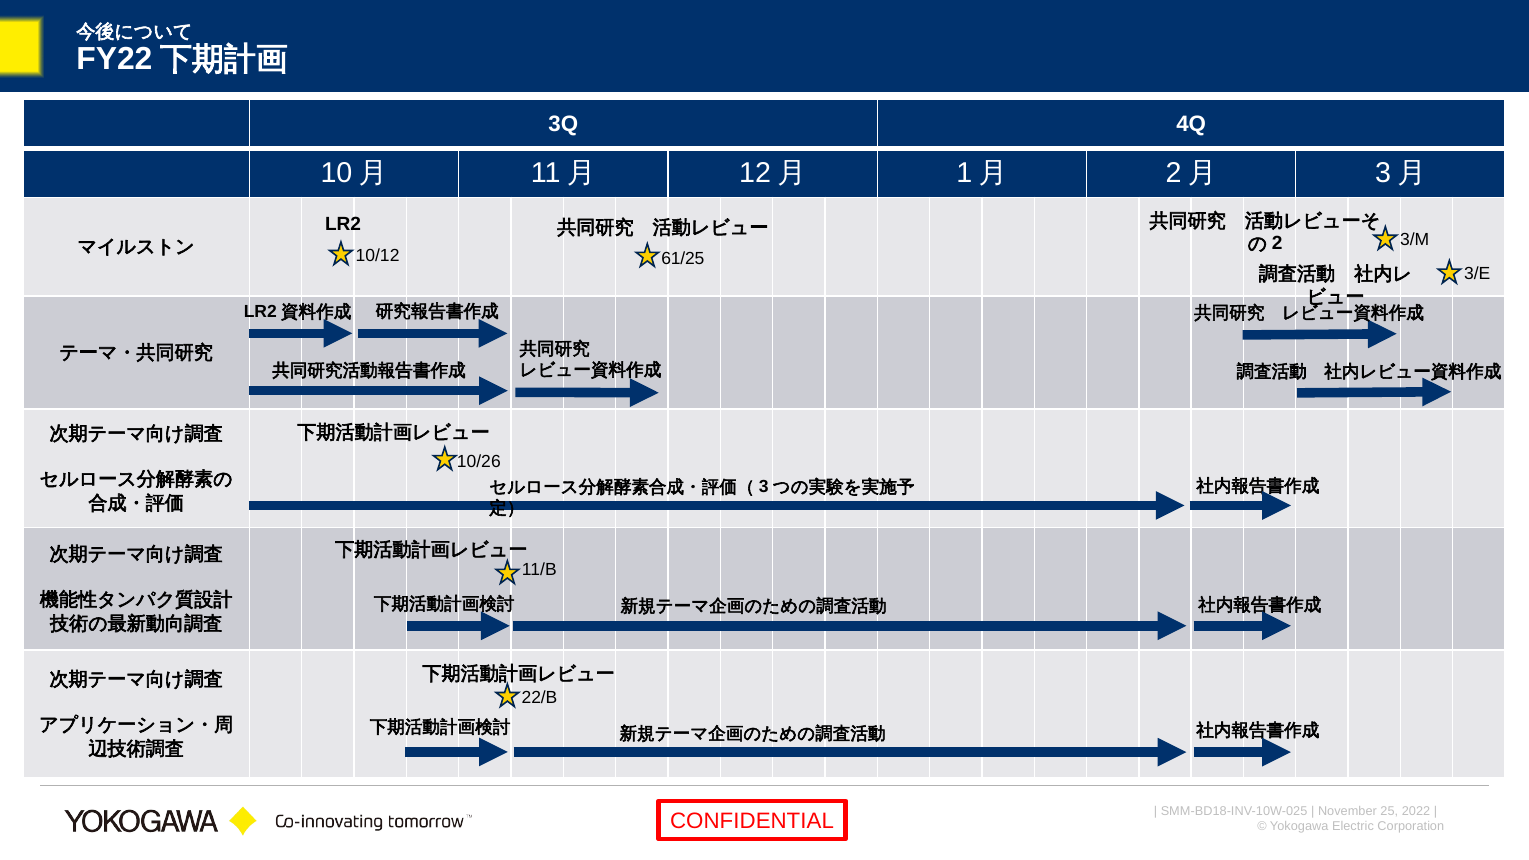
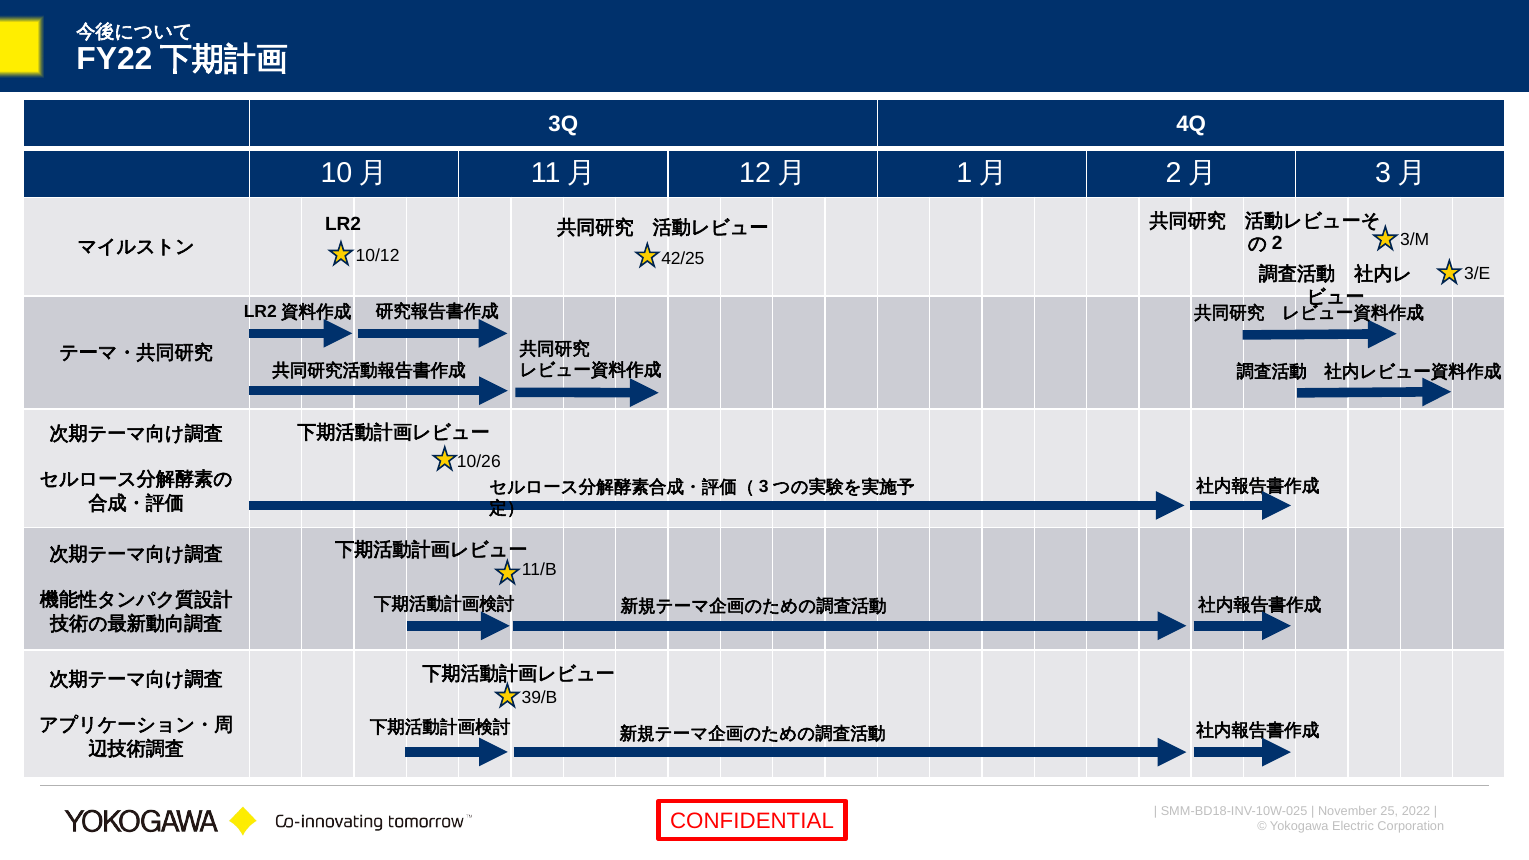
61/25: 61/25 -> 42/25
22/B: 22/B -> 39/B
